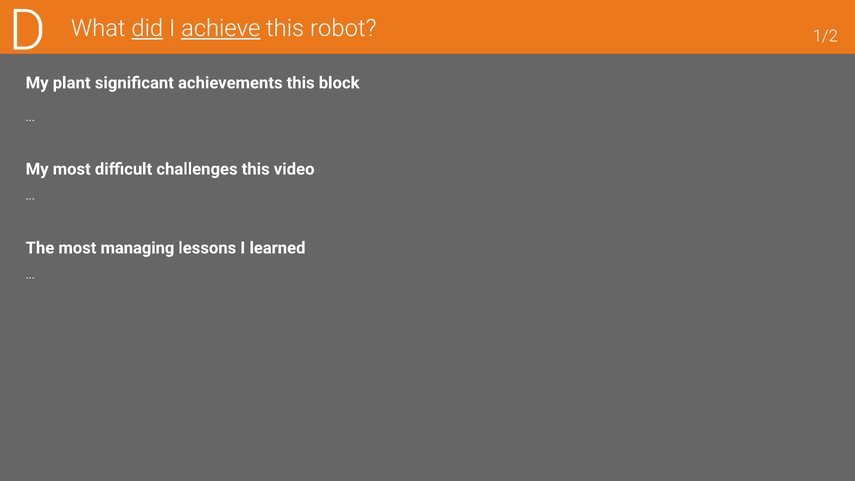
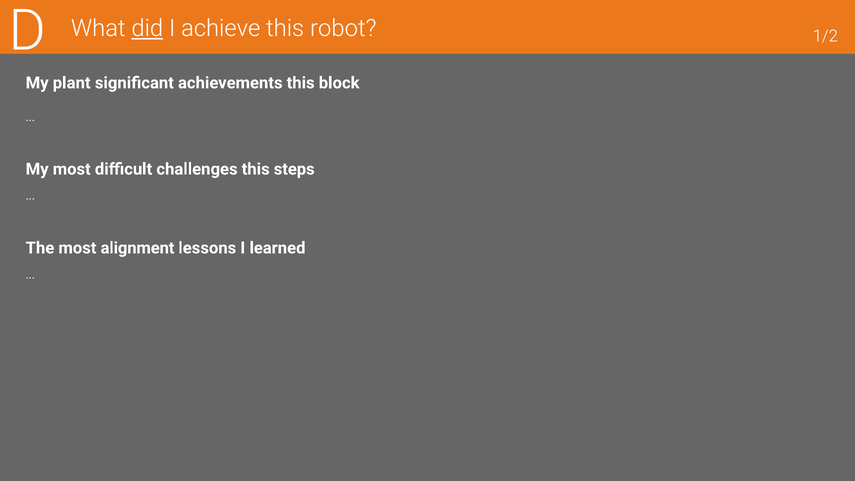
achieve underline: present -> none
video: video -> steps
managing: managing -> alignment
